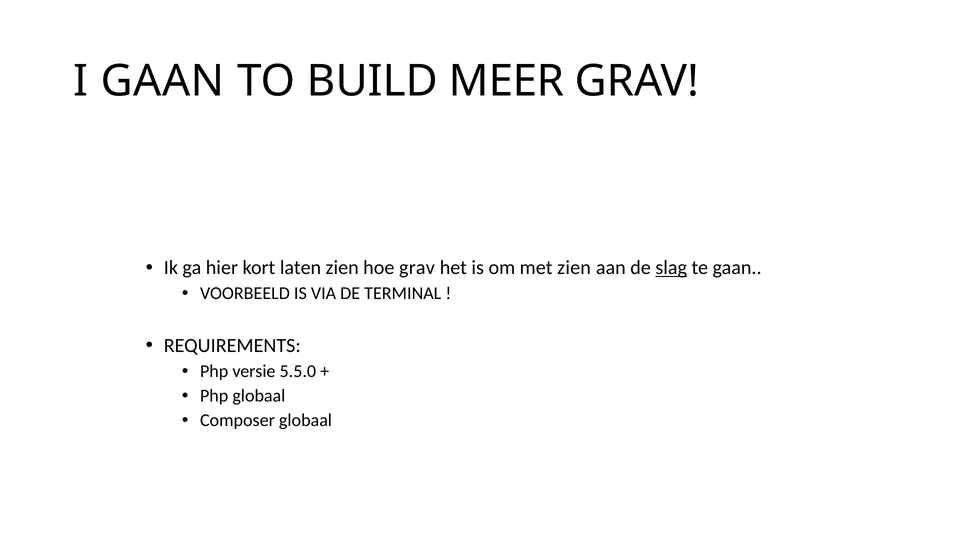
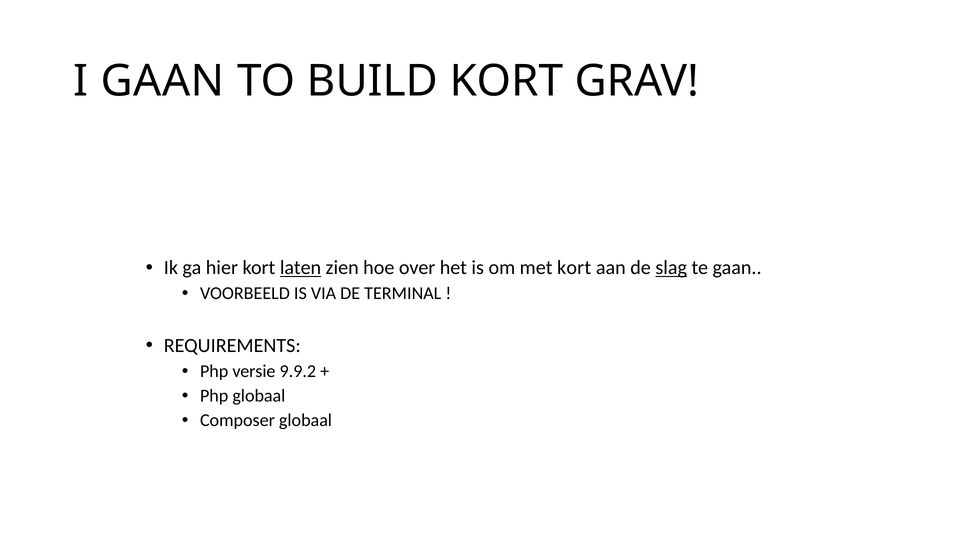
BUILD MEER: MEER -> KORT
laten underline: none -> present
hoe grav: grav -> over
met zien: zien -> kort
5.5.0: 5.5.0 -> 9.9.2
